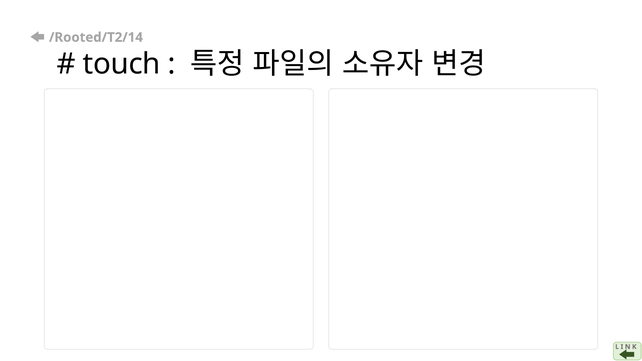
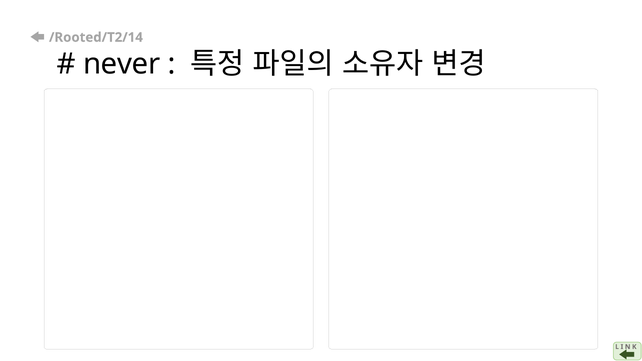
touch: touch -> never
